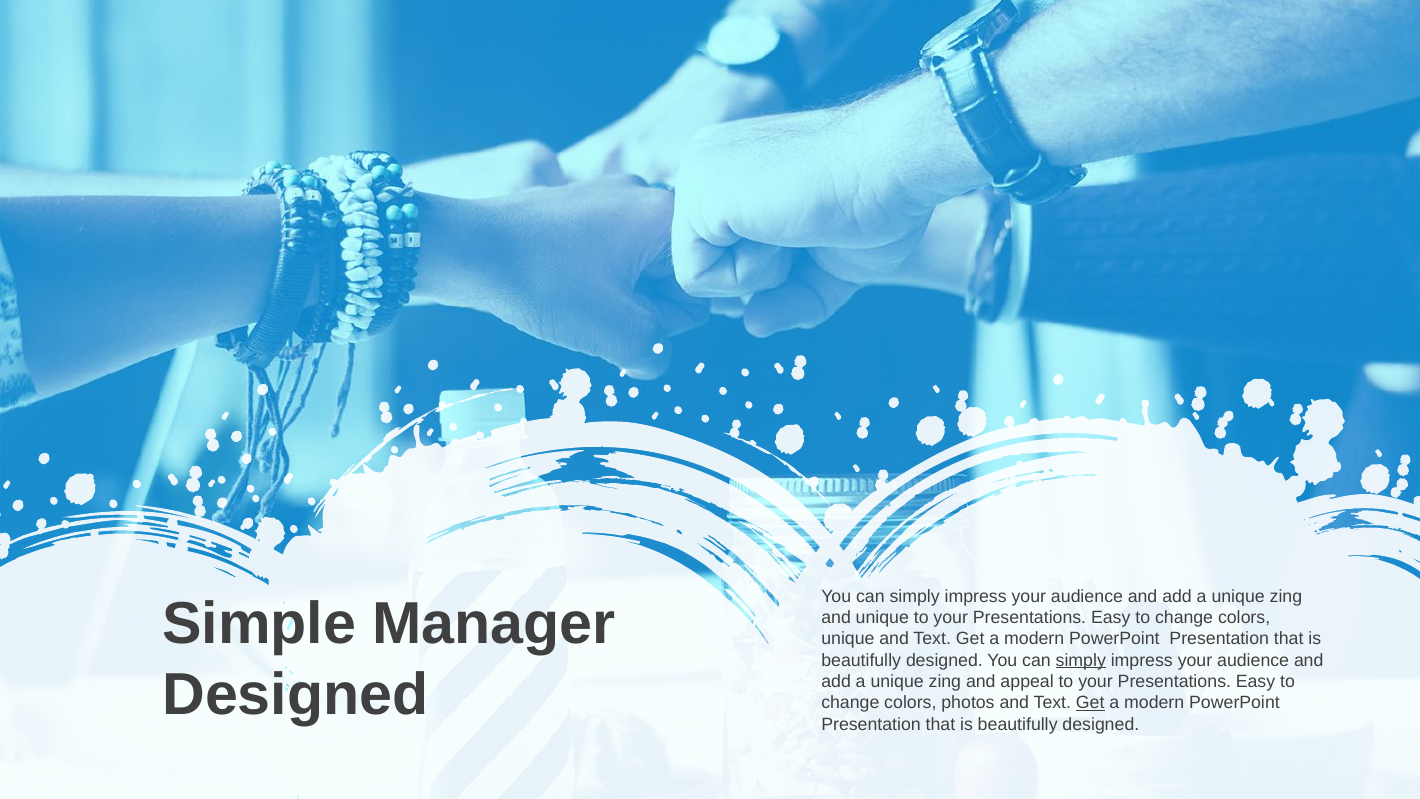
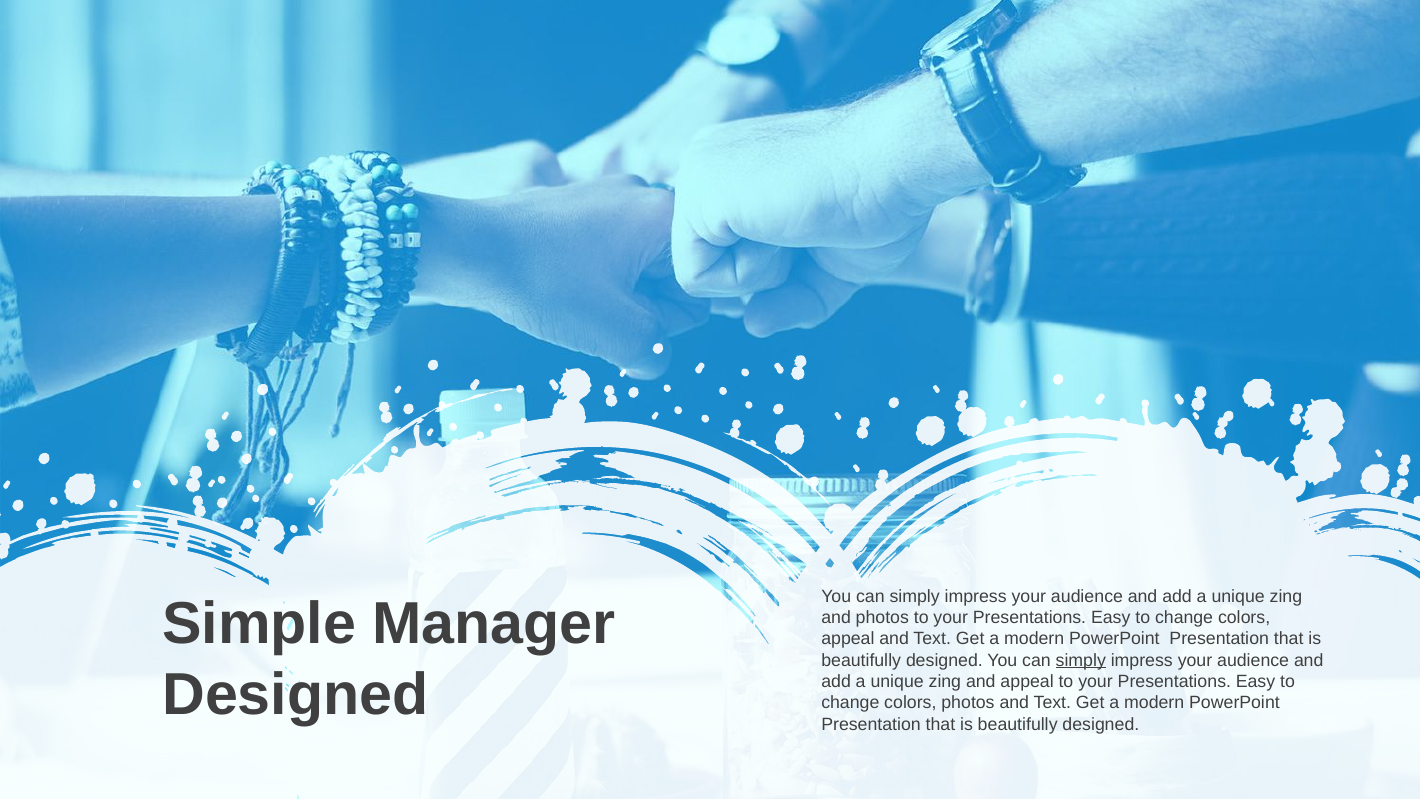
and unique: unique -> photos
unique at (848, 639): unique -> appeal
Get at (1090, 703) underline: present -> none
